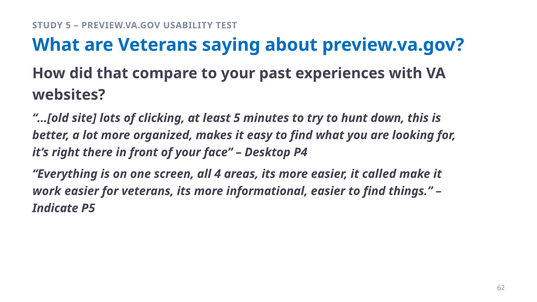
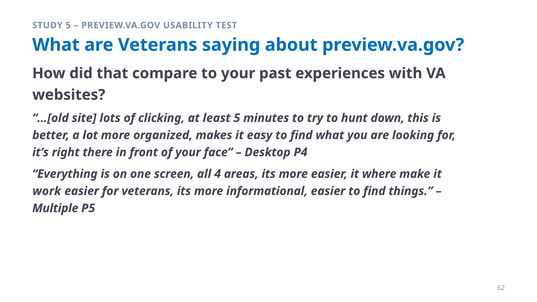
called: called -> where
Indicate: Indicate -> Multiple
